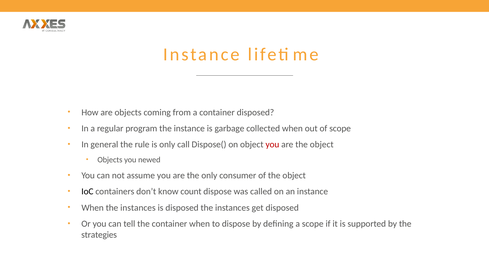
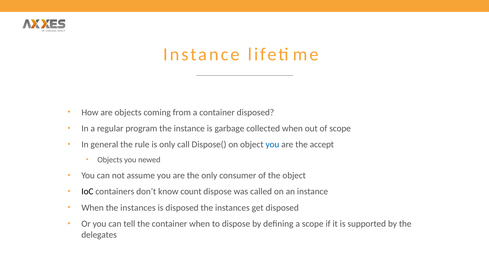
you at (272, 145) colour: red -> blue
are the object: object -> accept
strategies: strategies -> delegates
